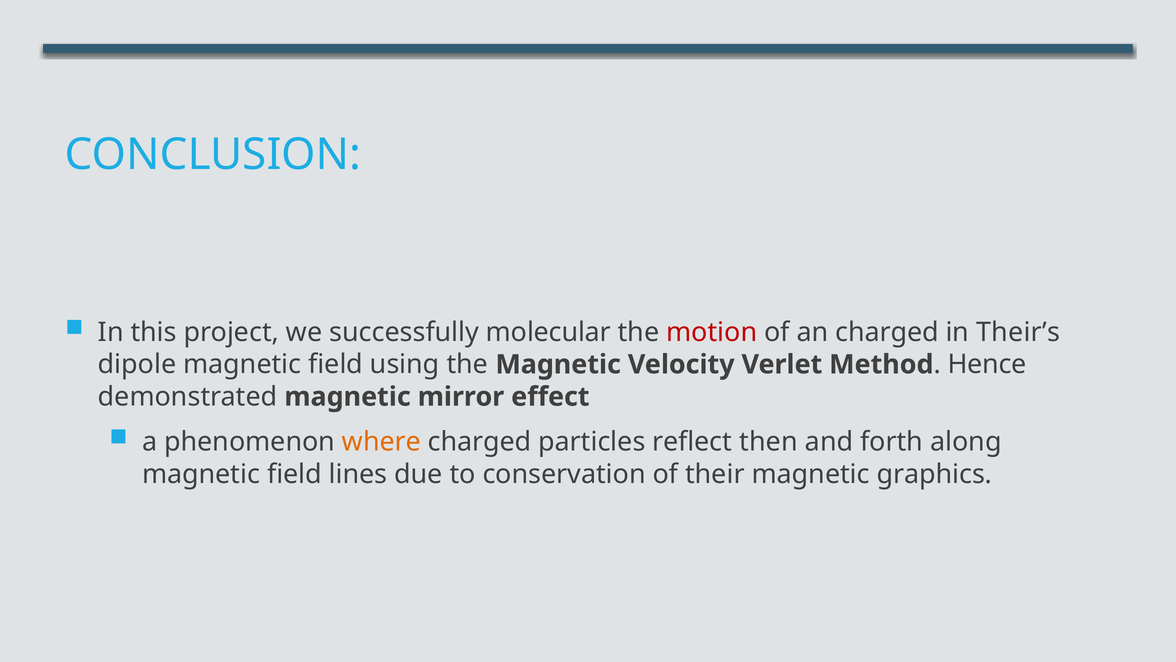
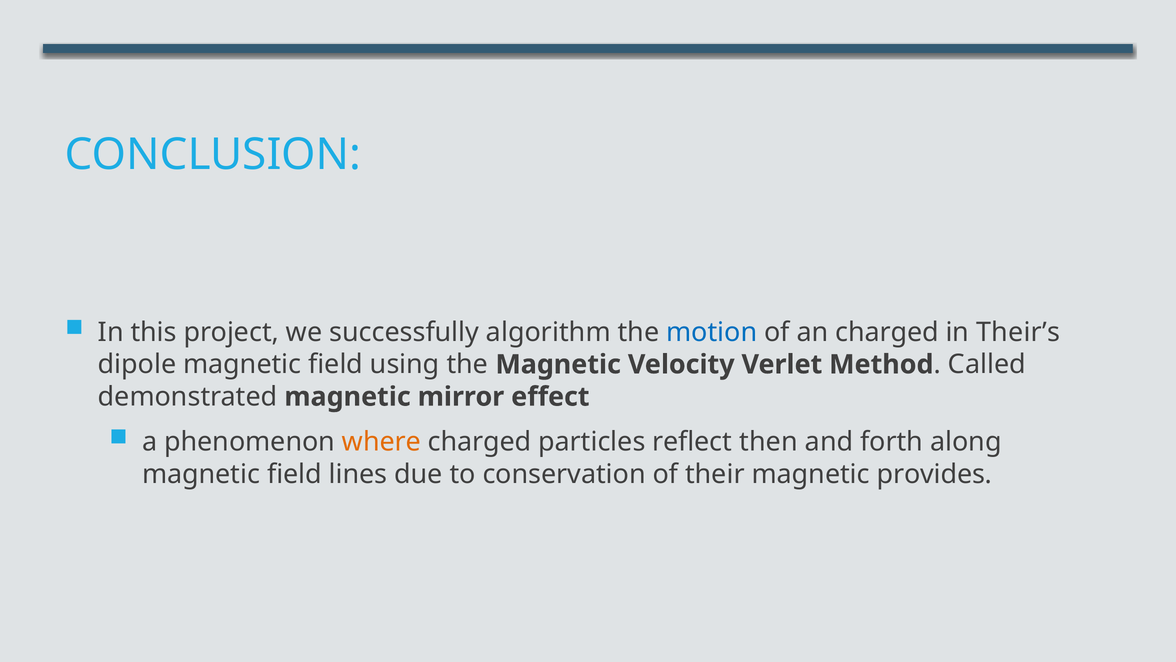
molecular: molecular -> algorithm
motion colour: red -> blue
Hence: Hence -> Called
graphics: graphics -> provides
